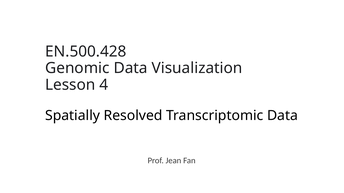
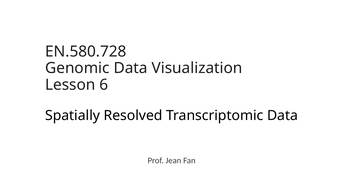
EN.500.428: EN.500.428 -> EN.580.728
4: 4 -> 6
